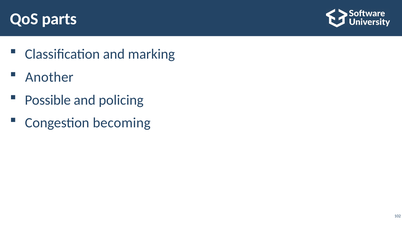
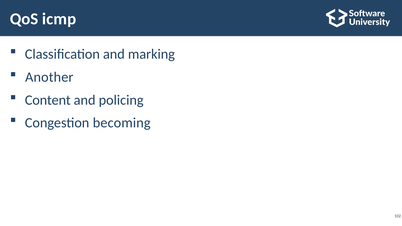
parts: parts -> icmp
Possible: Possible -> Content
